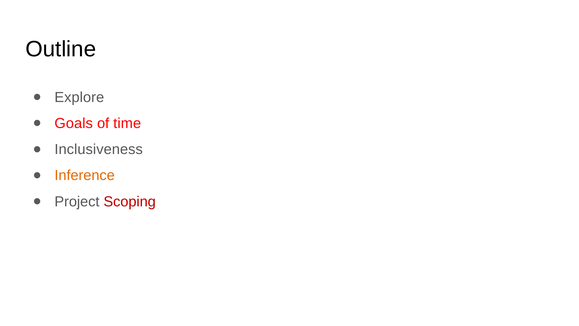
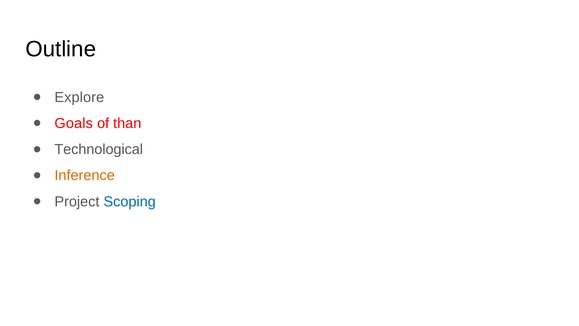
time: time -> than
Inclusiveness: Inclusiveness -> Technological
Scoping colour: red -> blue
